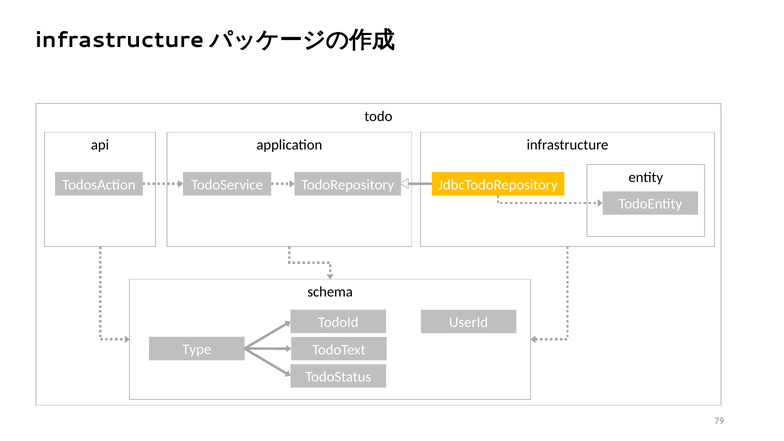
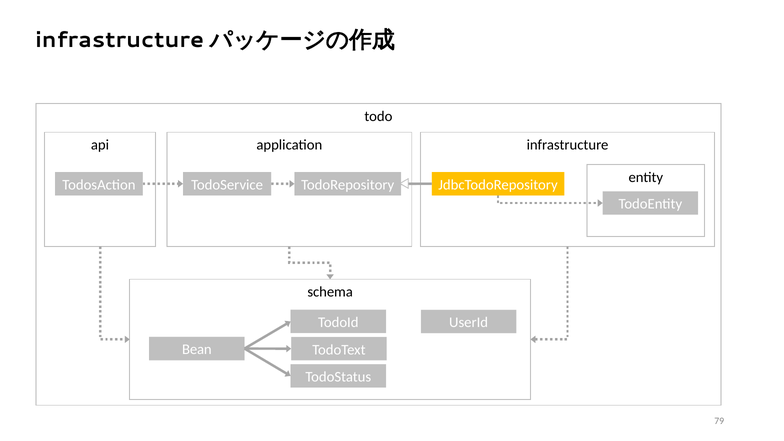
Type: Type -> Bean
